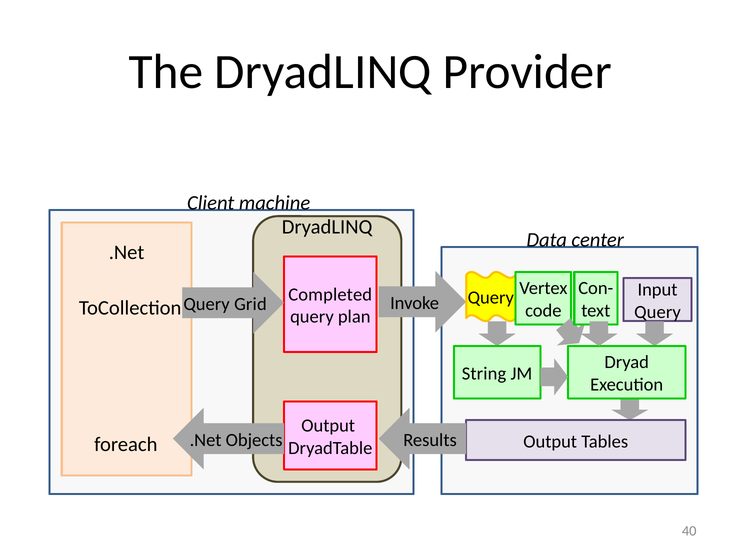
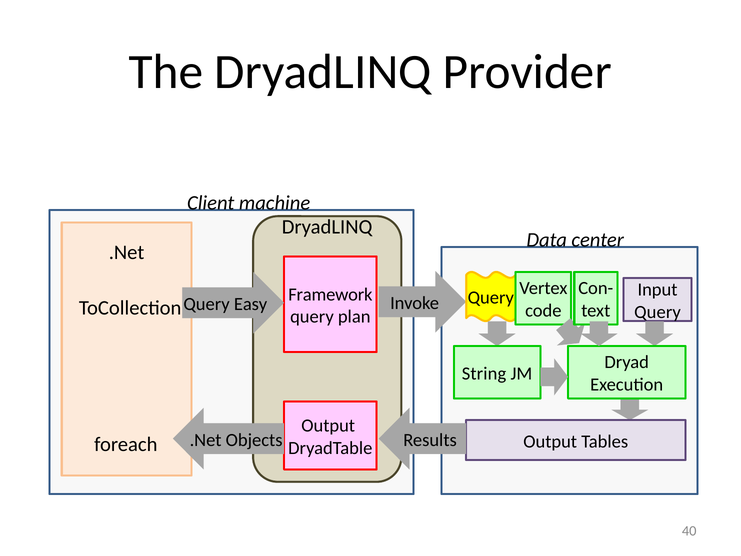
Completed: Completed -> Framework
Grid: Grid -> Easy
